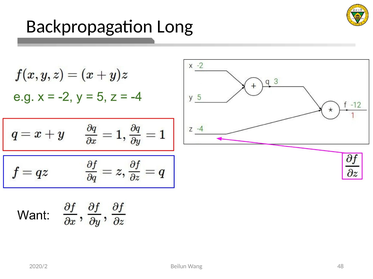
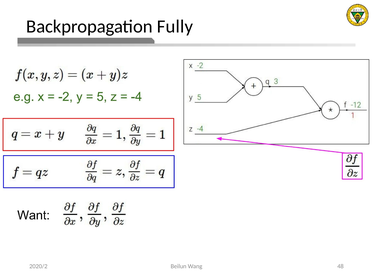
Long: Long -> Fully
